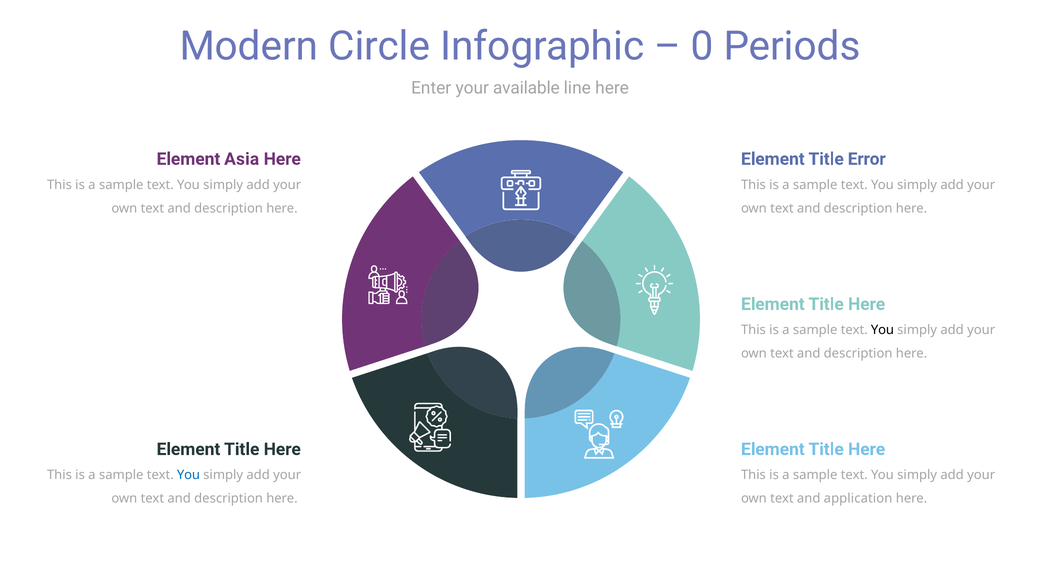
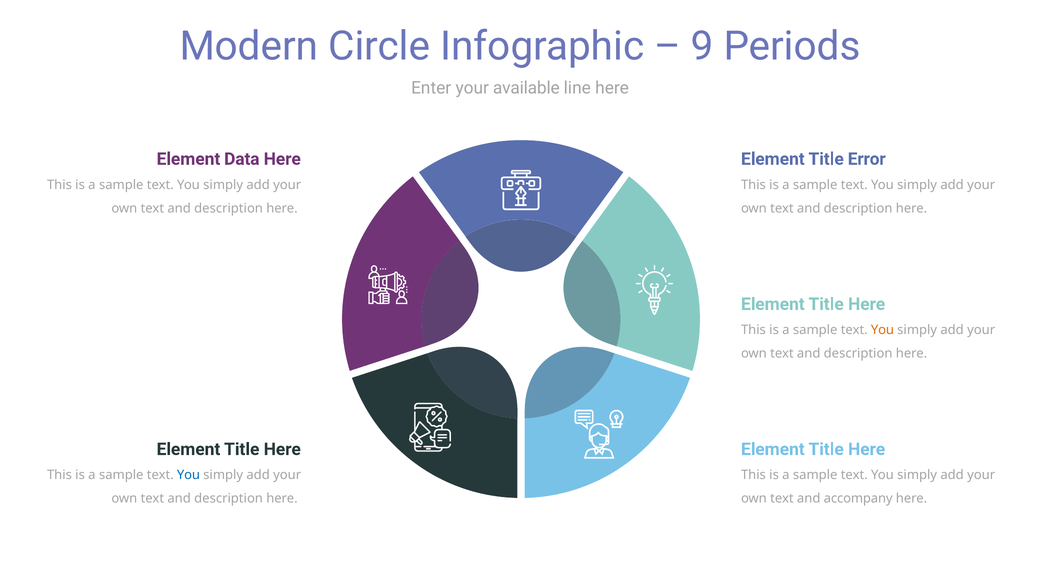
0: 0 -> 9
Asia: Asia -> Data
You at (882, 330) colour: black -> orange
application: application -> accompany
